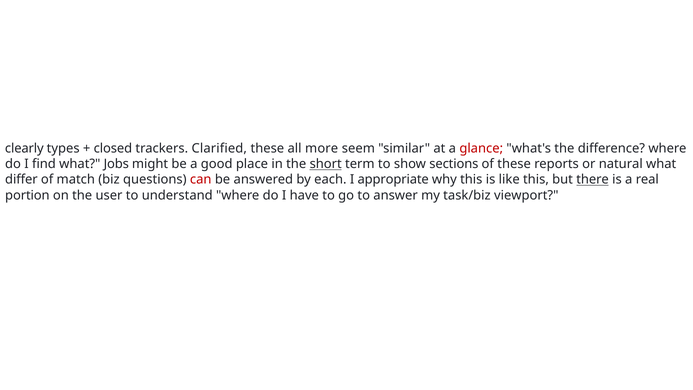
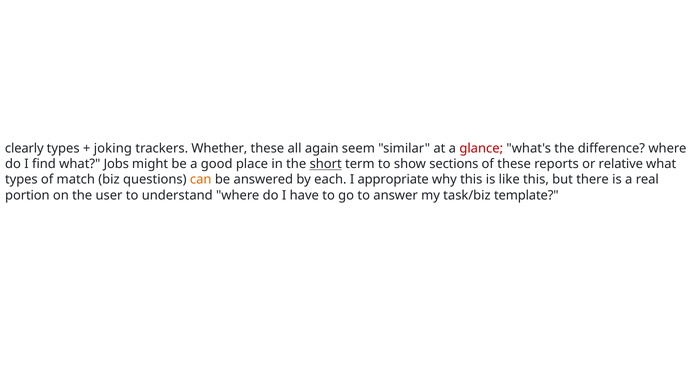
closed: closed -> joking
Clarified: Clarified -> Whether
more: more -> again
natural: natural -> relative
differ at (21, 180): differ -> types
can colour: red -> orange
there underline: present -> none
viewport: viewport -> template
